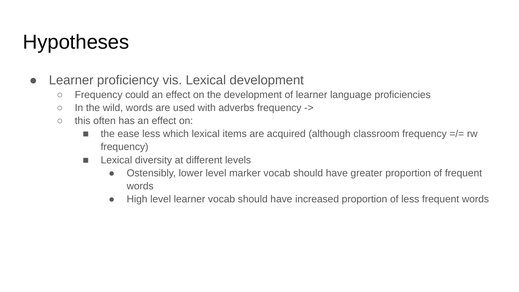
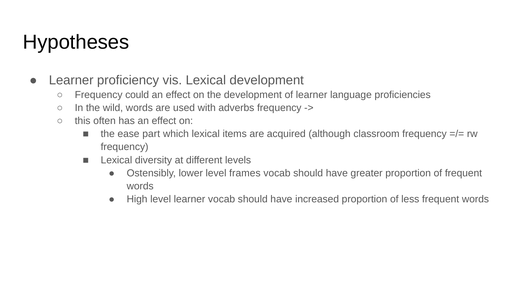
ease less: less -> part
marker: marker -> frames
